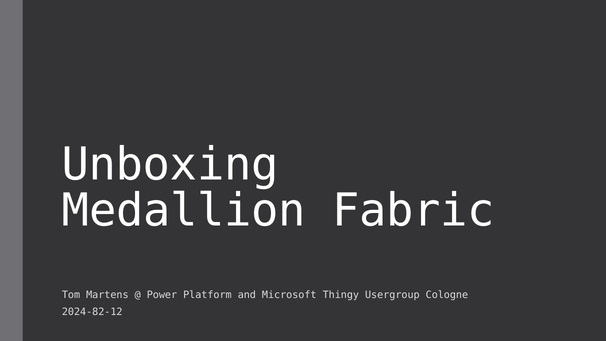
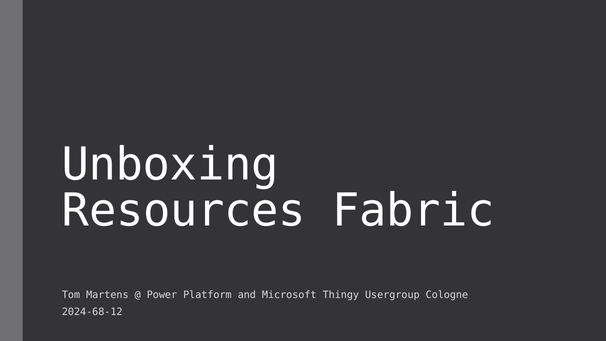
Medallion: Medallion -> Resources
2024-82-12: 2024-82-12 -> 2024-68-12
